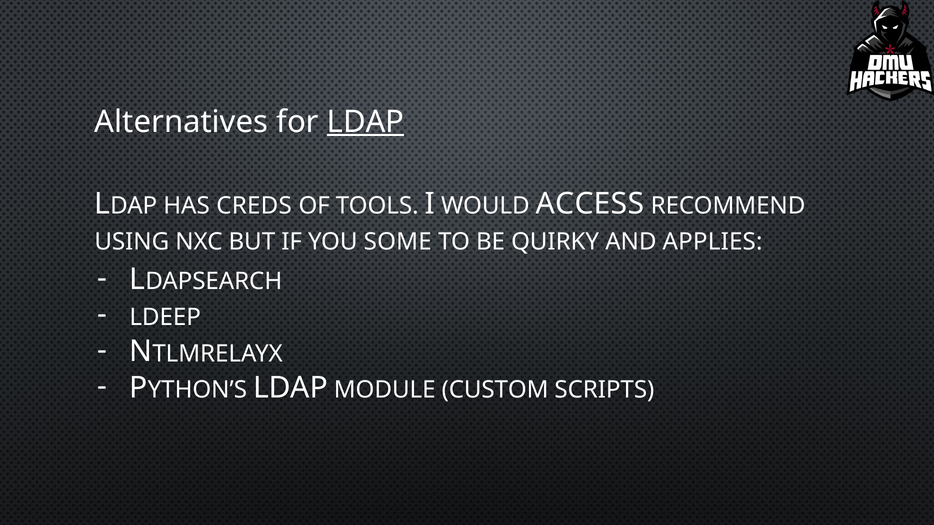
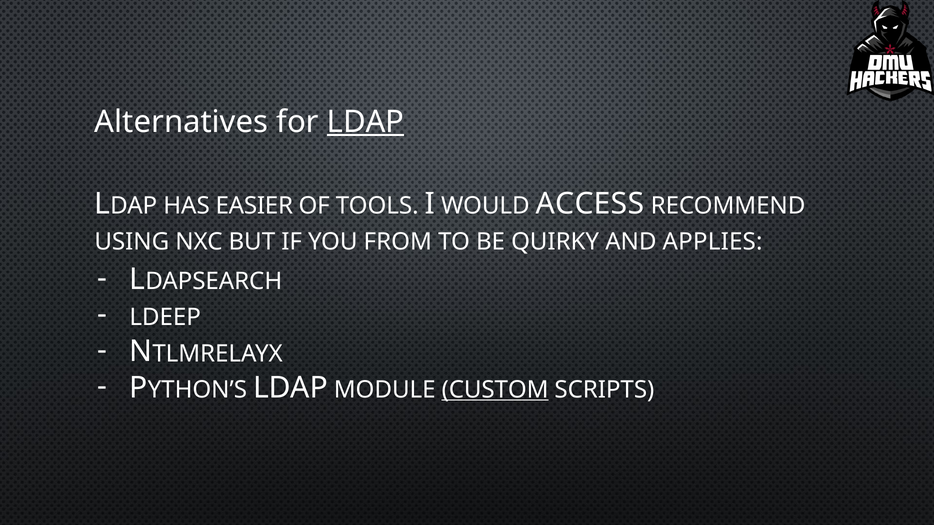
CREDS: CREDS -> EASIER
SOME: SOME -> FROM
CUSTOM underline: none -> present
